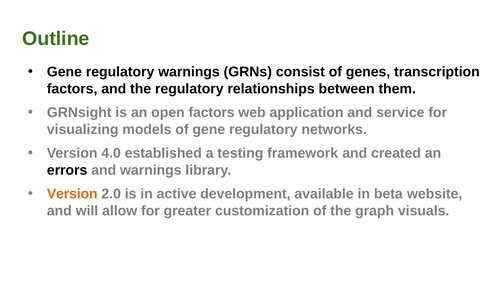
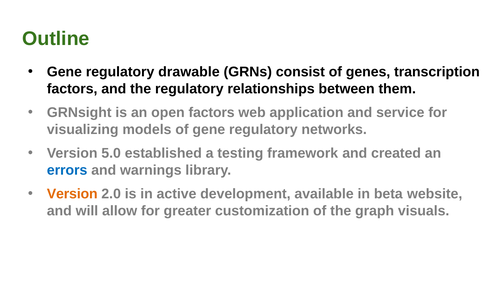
regulatory warnings: warnings -> drawable
4.0: 4.0 -> 5.0
errors colour: black -> blue
